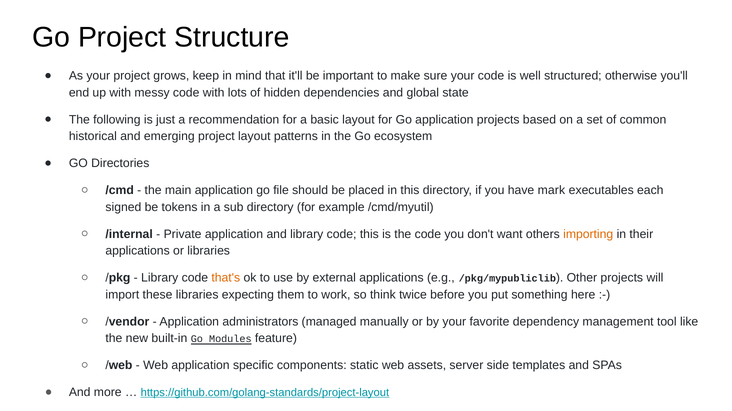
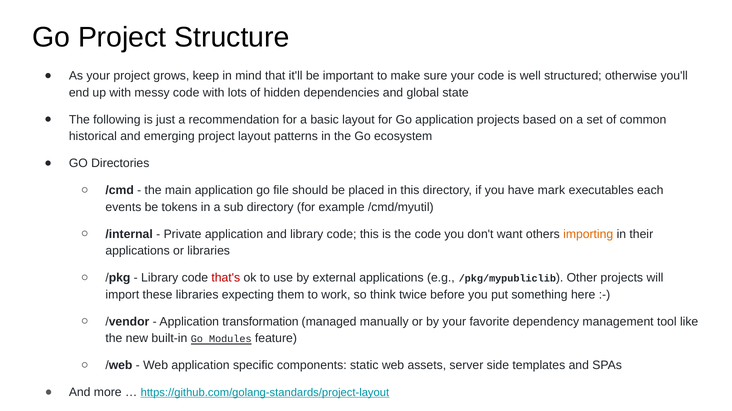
signed: signed -> events
that's colour: orange -> red
administrators: administrators -> transformation
